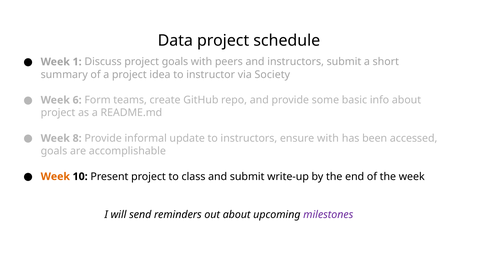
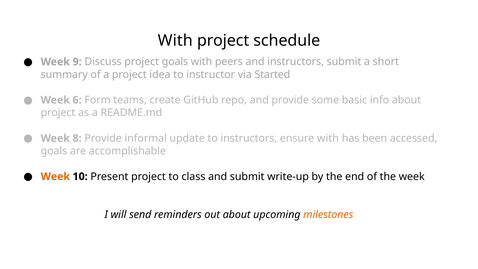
Data at (175, 40): Data -> With
1: 1 -> 9
Society: Society -> Started
milestones colour: purple -> orange
